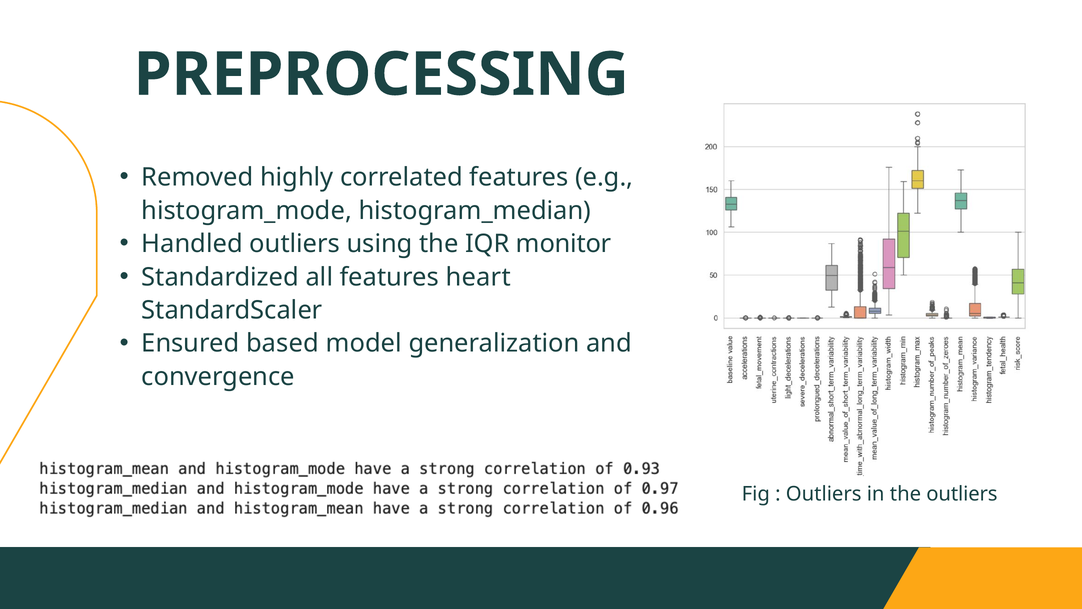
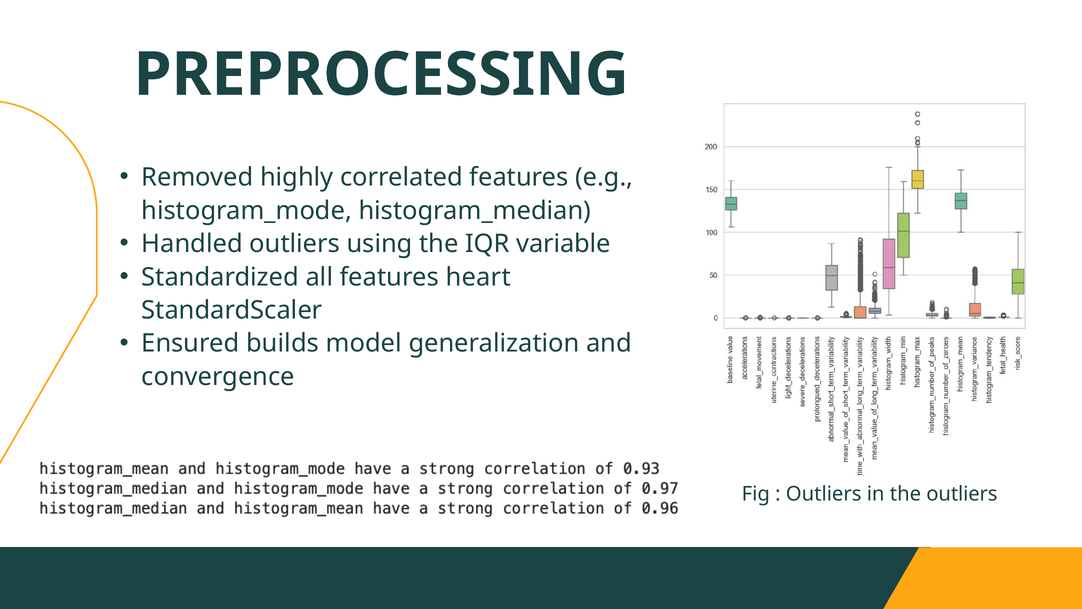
monitor: monitor -> variable
based: based -> builds
